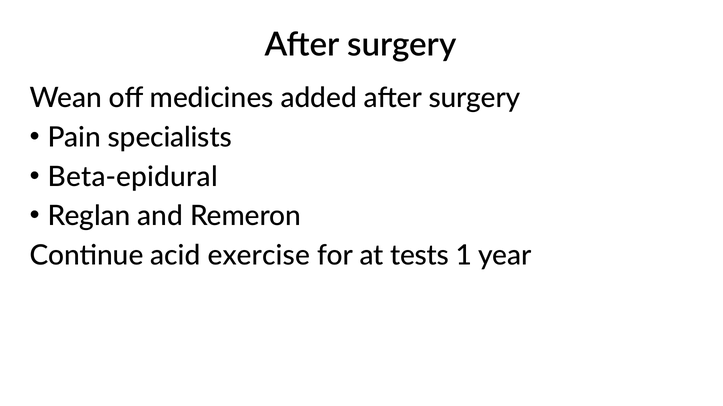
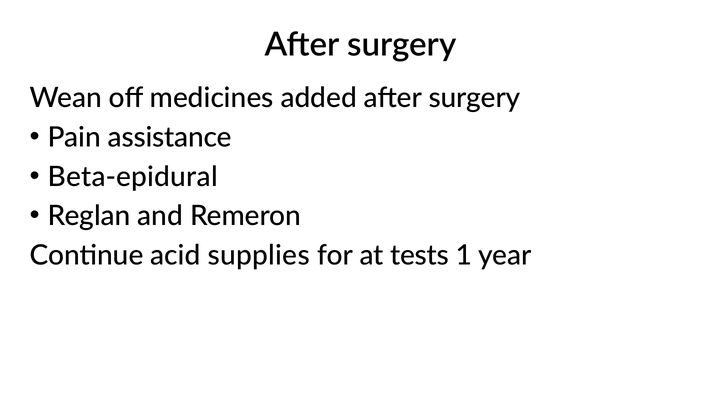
specialists: specialists -> assistance
exercise: exercise -> supplies
